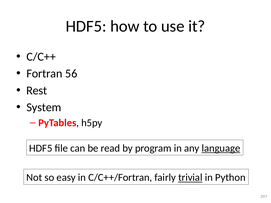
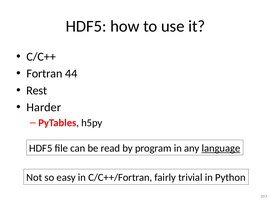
56: 56 -> 44
System: System -> Harder
trivial underline: present -> none
